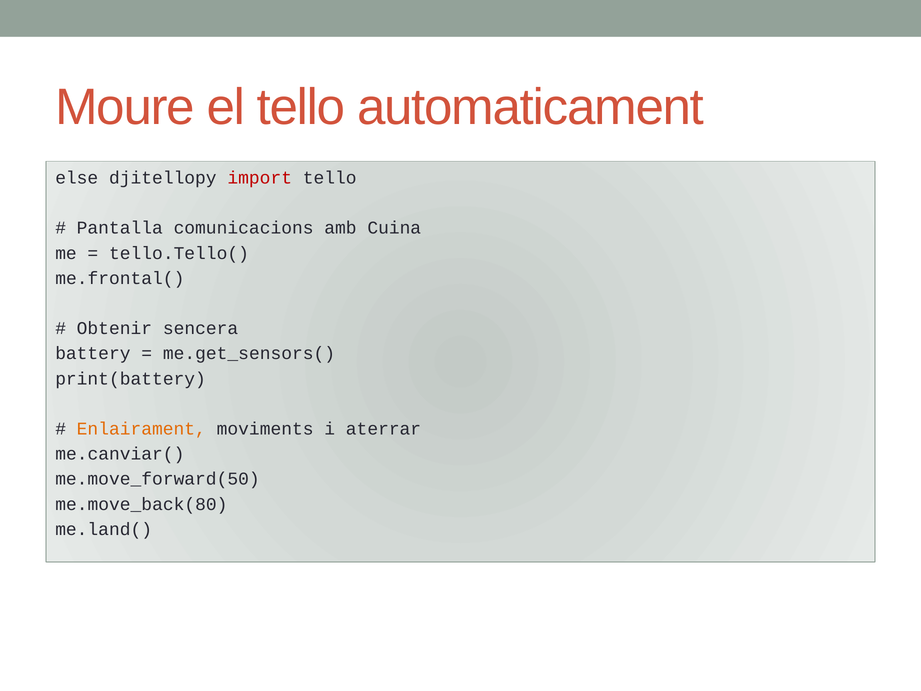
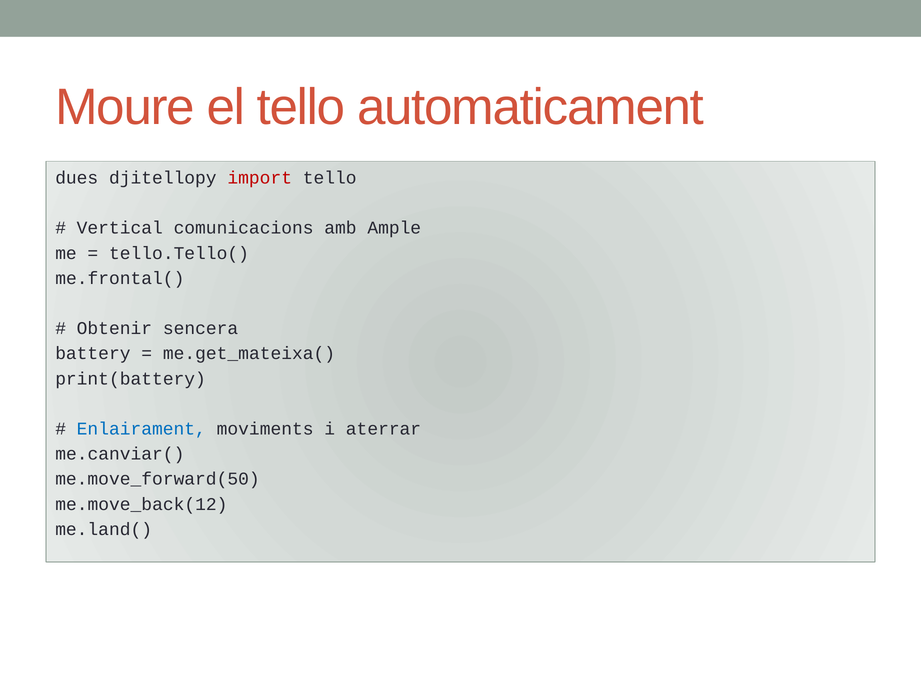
else: else -> dues
Pantalla: Pantalla -> Vertical
Cuina: Cuina -> Ample
me.get_sensors(: me.get_sensors( -> me.get_mateixa(
Enlairament colour: orange -> blue
me.move_back(80: me.move_back(80 -> me.move_back(12
